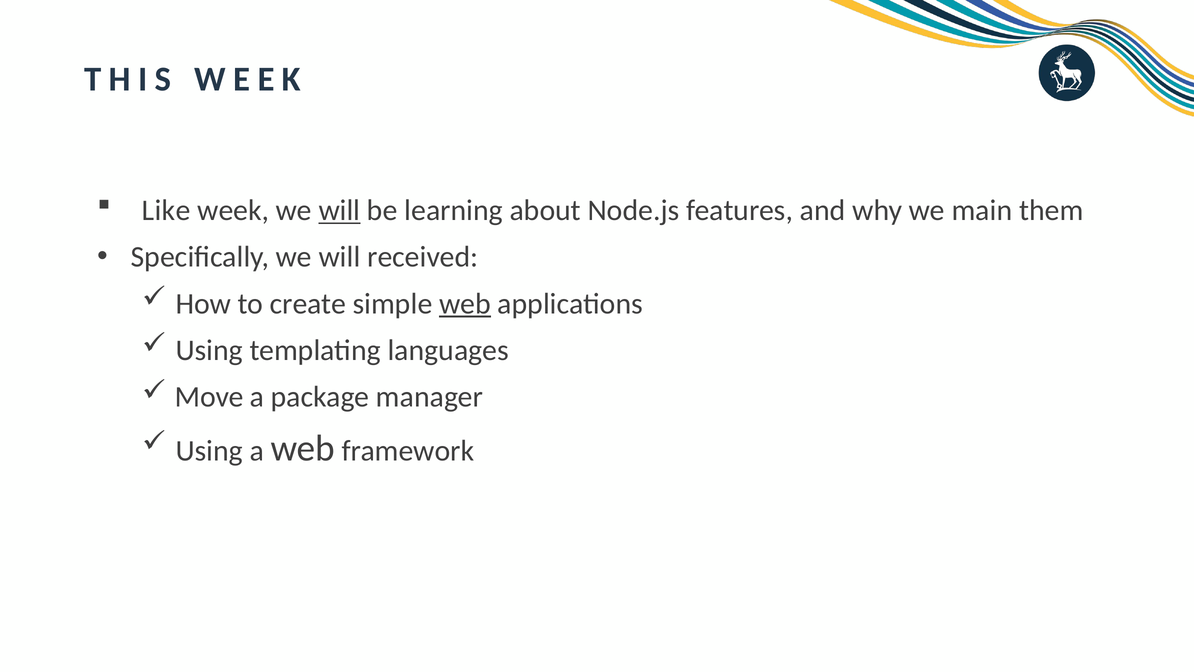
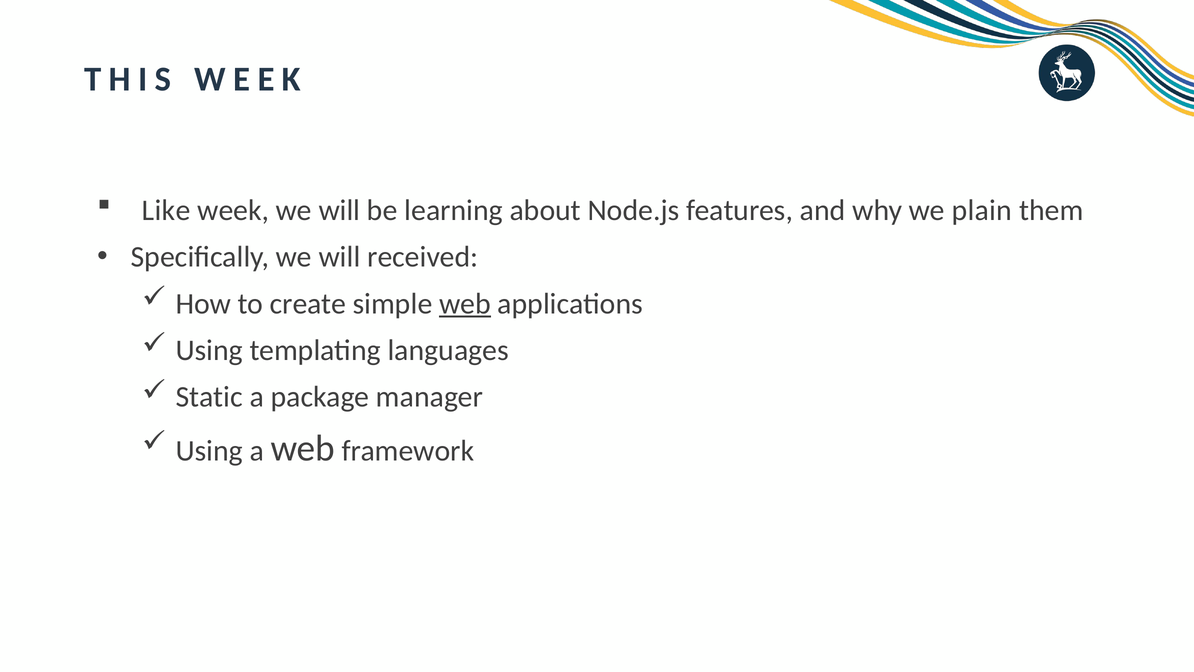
will at (339, 210) underline: present -> none
main: main -> plain
Move: Move -> Static
